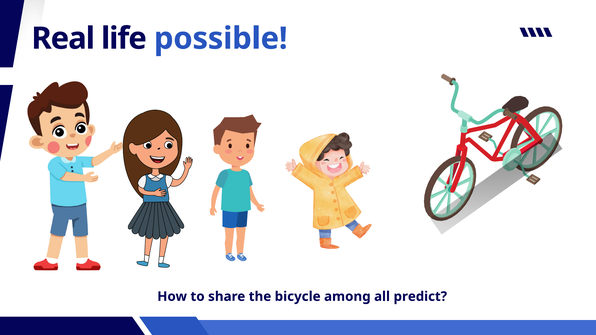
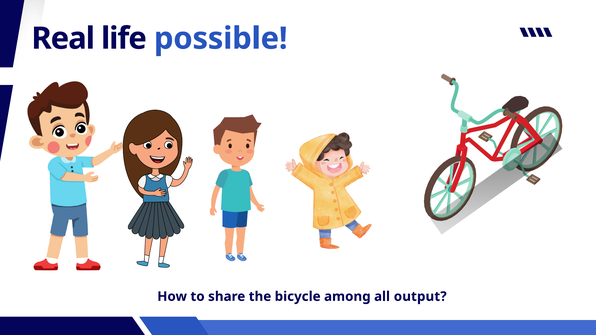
predict: predict -> output
